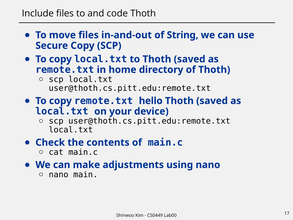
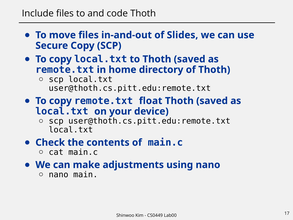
String: String -> Slides
hello: hello -> float
